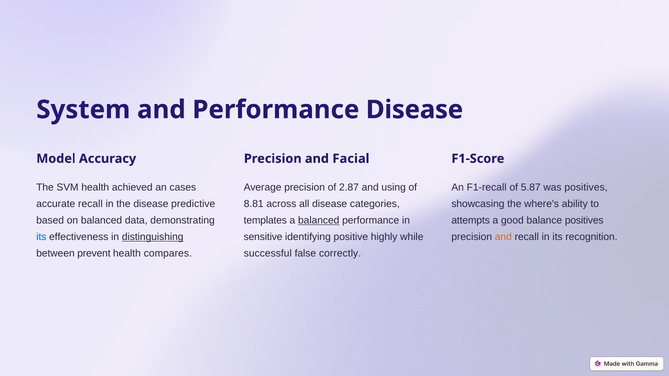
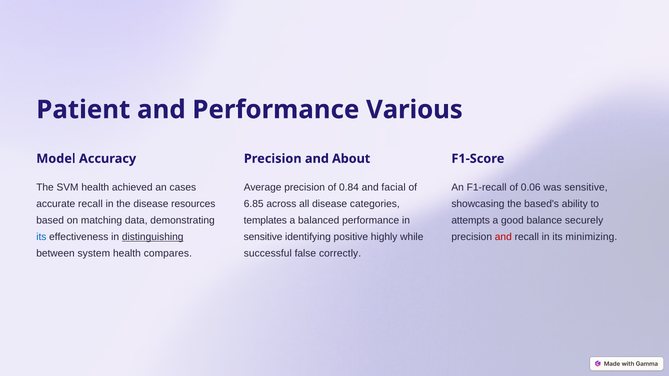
System: System -> Patient
Performance Disease: Disease -> Various
Facial: Facial -> About
2.87: 2.87 -> 0.84
using: using -> facial
5.87: 5.87 -> 0.06
was positives: positives -> sensitive
predictive: predictive -> resources
8.81: 8.81 -> 6.85
where's: where's -> based's
on balanced: balanced -> matching
balanced at (319, 220) underline: present -> none
balance positives: positives -> securely
and at (503, 237) colour: orange -> red
recognition: recognition -> minimizing
prevent: prevent -> system
